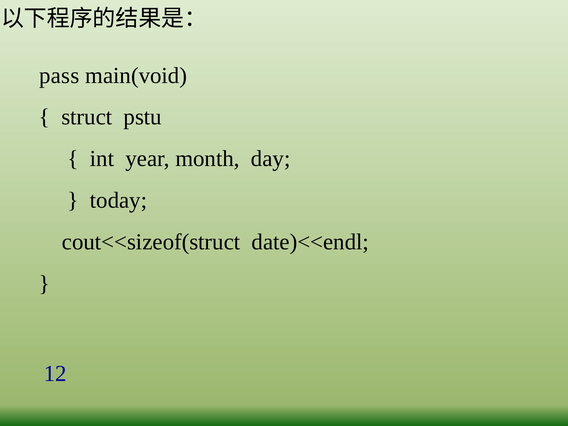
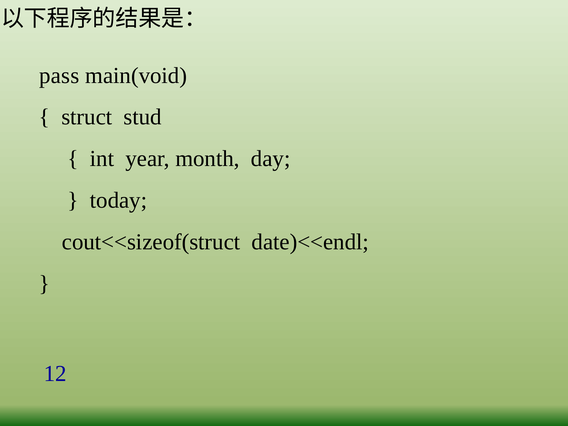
pstu: pstu -> stud
